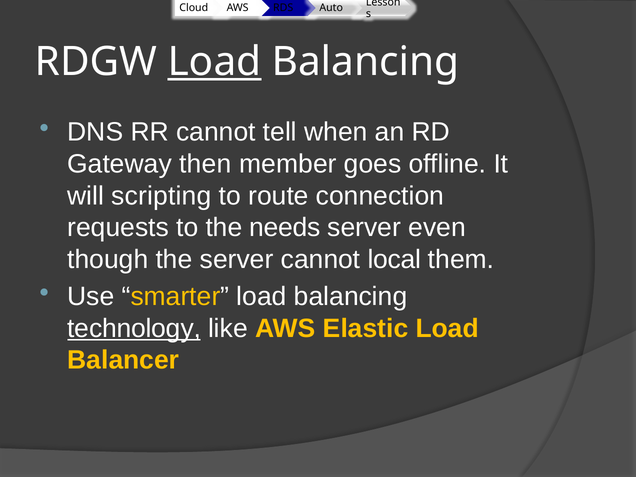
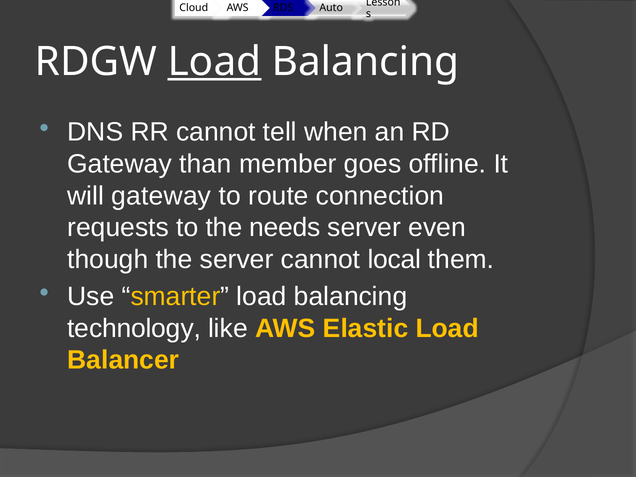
then: then -> than
will scripting: scripting -> gateway
technology underline: present -> none
